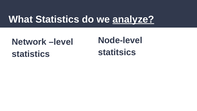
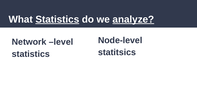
Statistics at (57, 19) underline: none -> present
